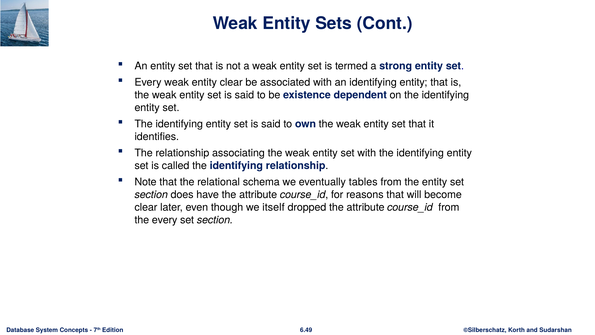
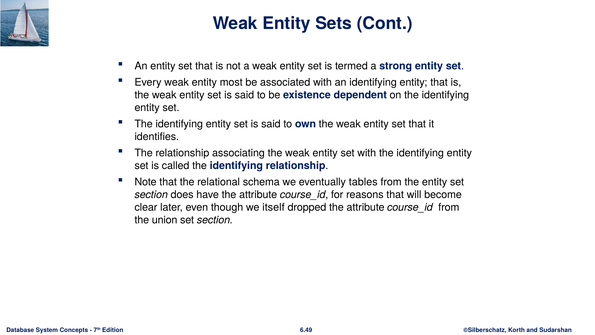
entity clear: clear -> most
the every: every -> union
